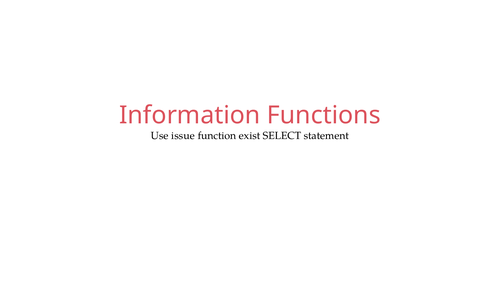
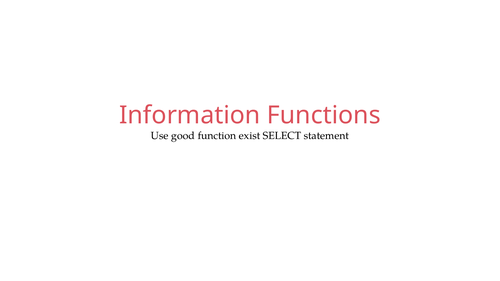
issue: issue -> good
